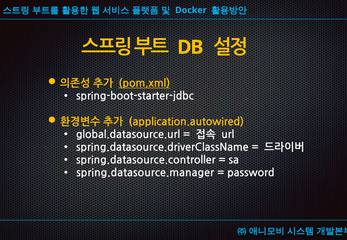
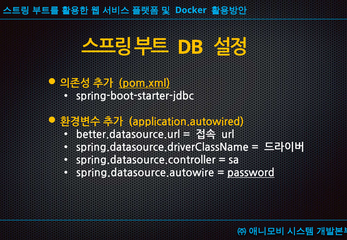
global.datasource.url: global.datasource.url -> better.datasource.url
spring.datasource.manager: spring.datasource.manager -> spring.datasource.autowire
password underline: none -> present
